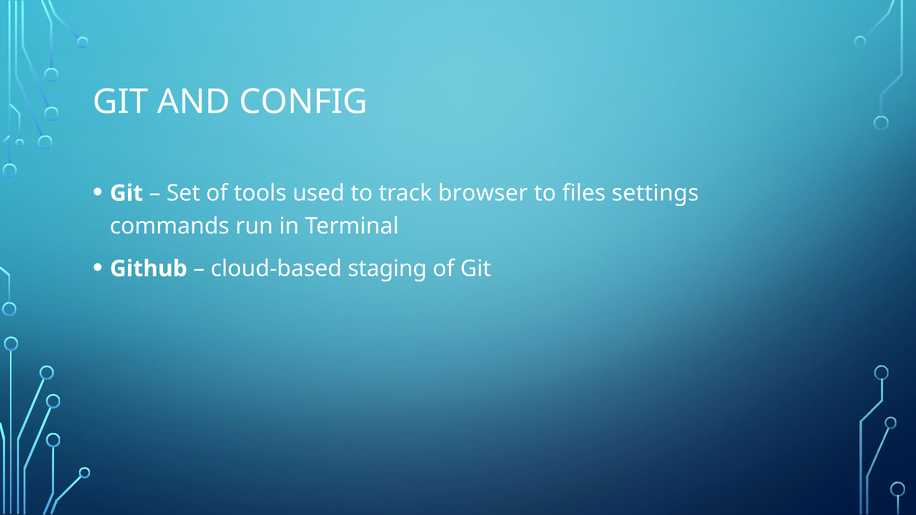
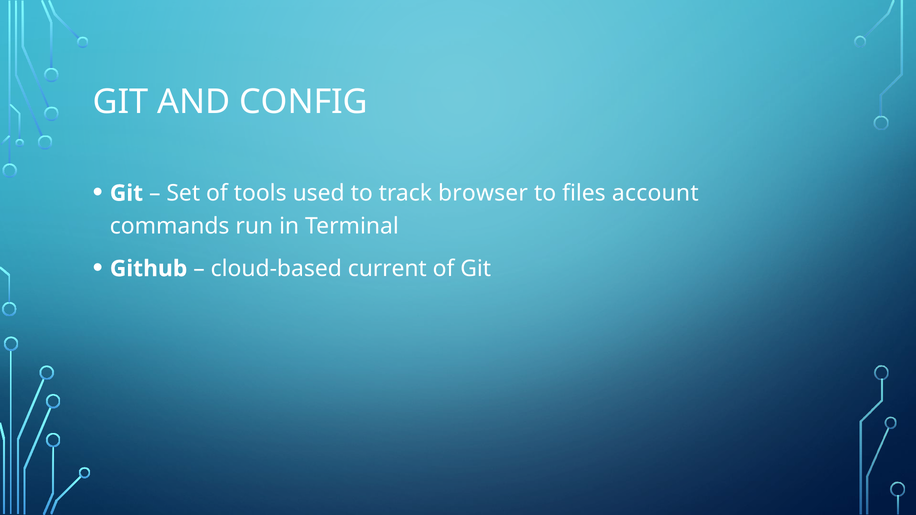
settings: settings -> account
staging: staging -> current
